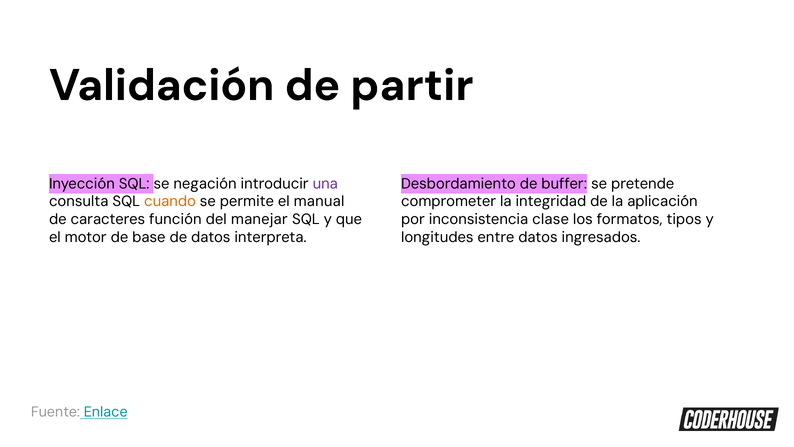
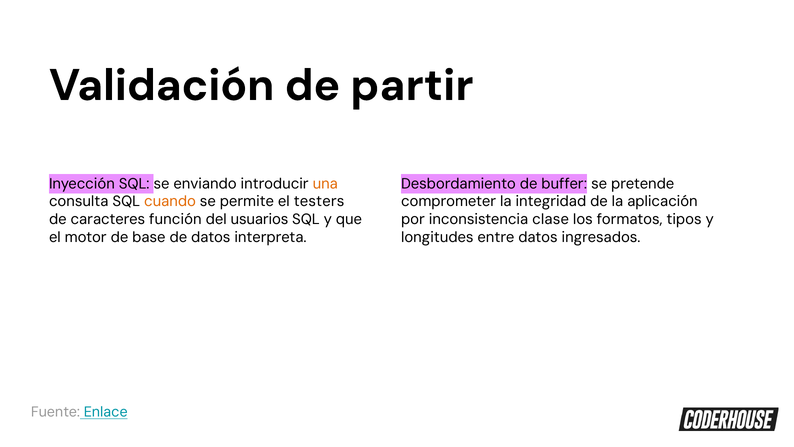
negación: negación -> enviando
una colour: purple -> orange
manual: manual -> testers
manejar: manejar -> usuarios
